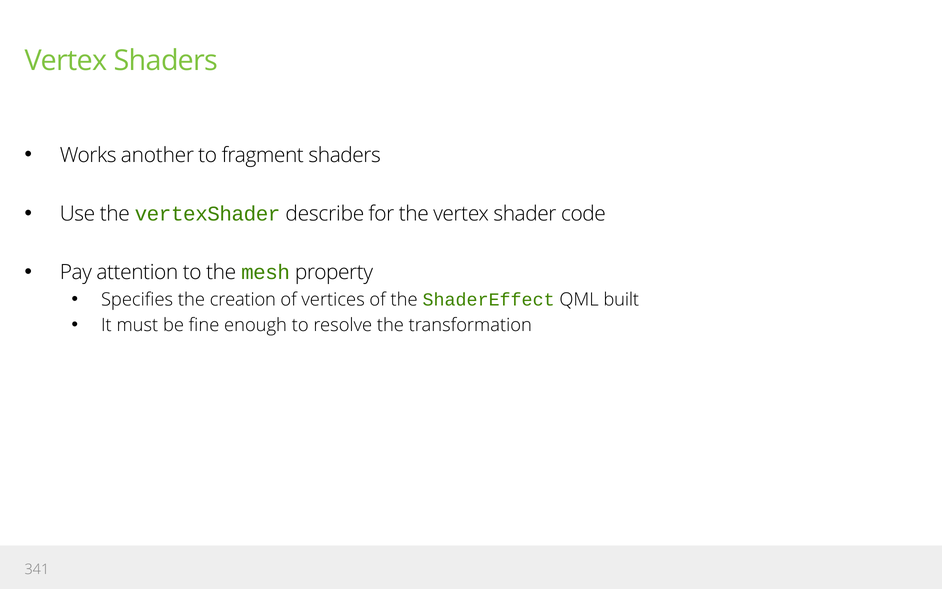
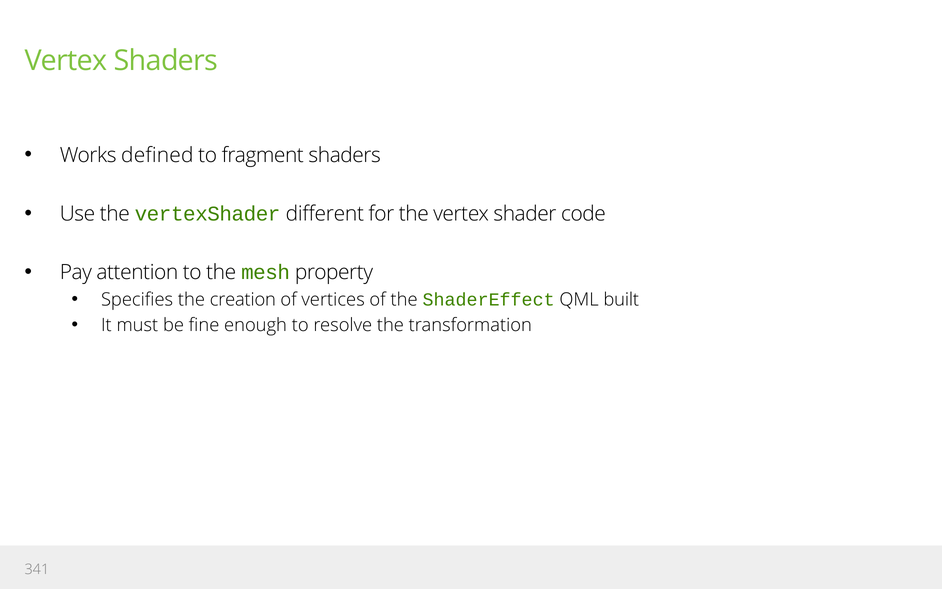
another: another -> defined
describe: describe -> different
